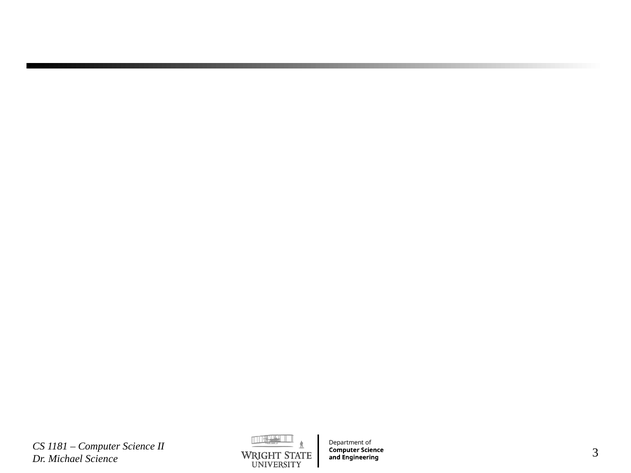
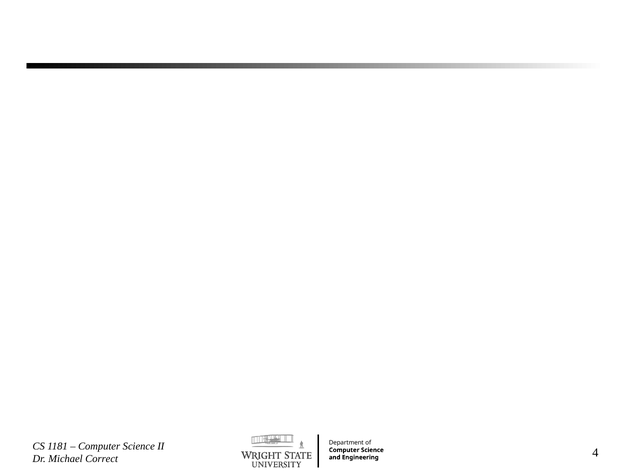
Michael Science: Science -> Correct
3: 3 -> 4
